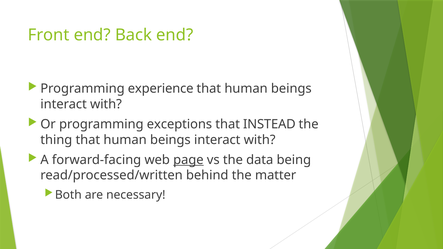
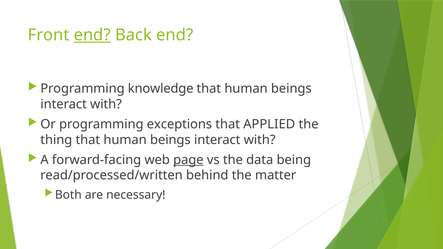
end at (92, 35) underline: none -> present
experience: experience -> knowledge
INSTEAD: INSTEAD -> APPLIED
